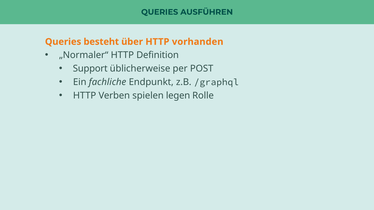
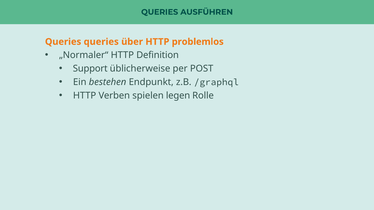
Queries besteht: besteht -> queries
vorhanden: vorhanden -> problemlos
fachliche: fachliche -> bestehen
